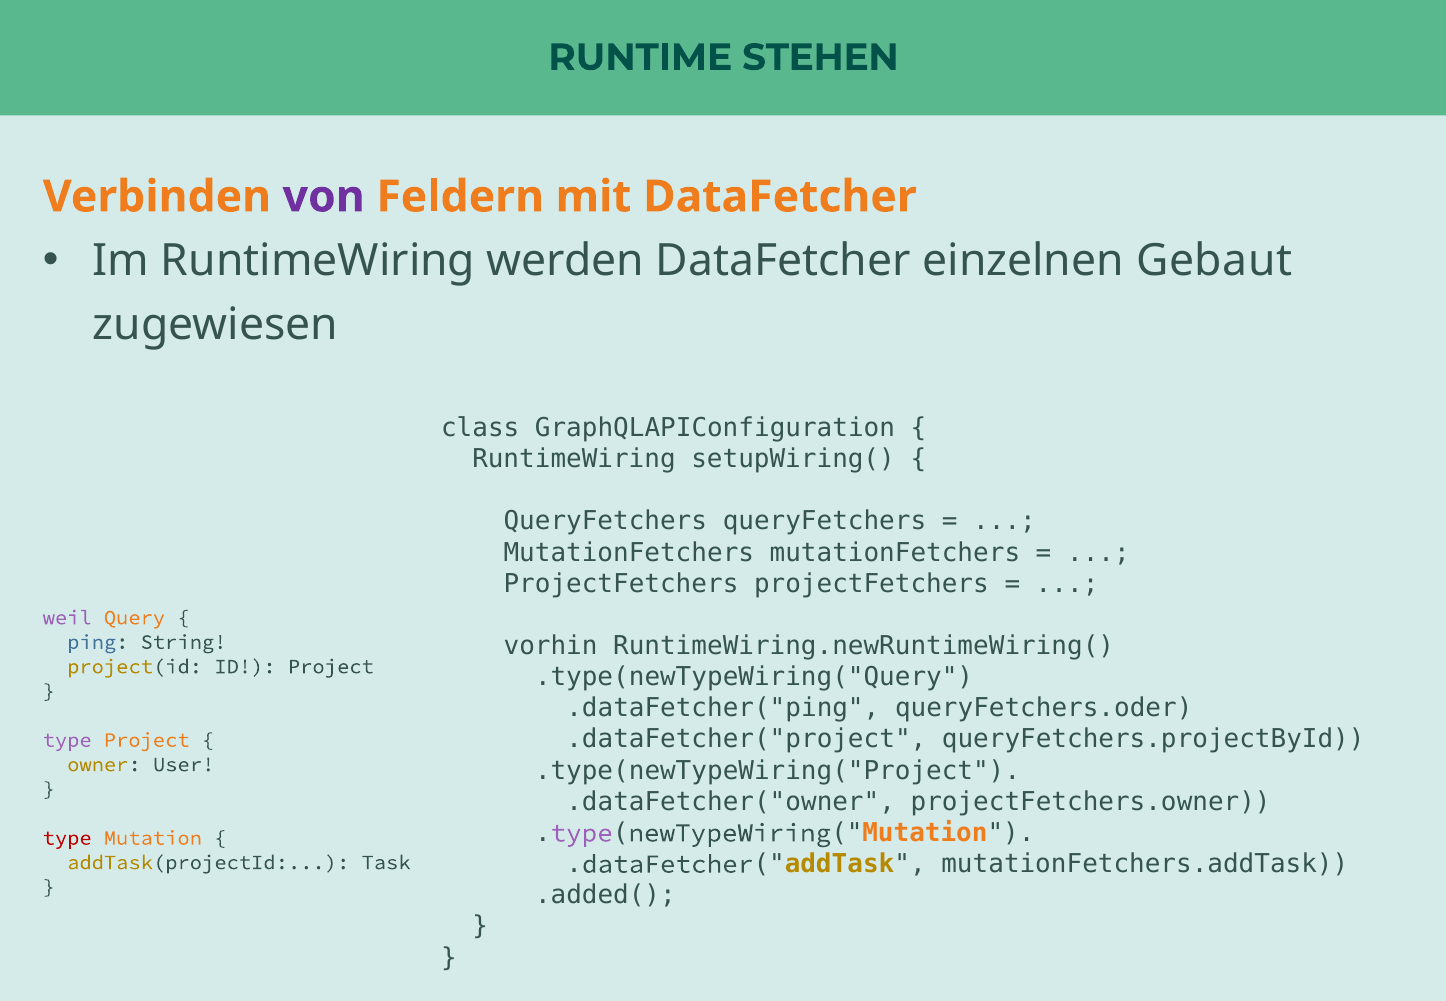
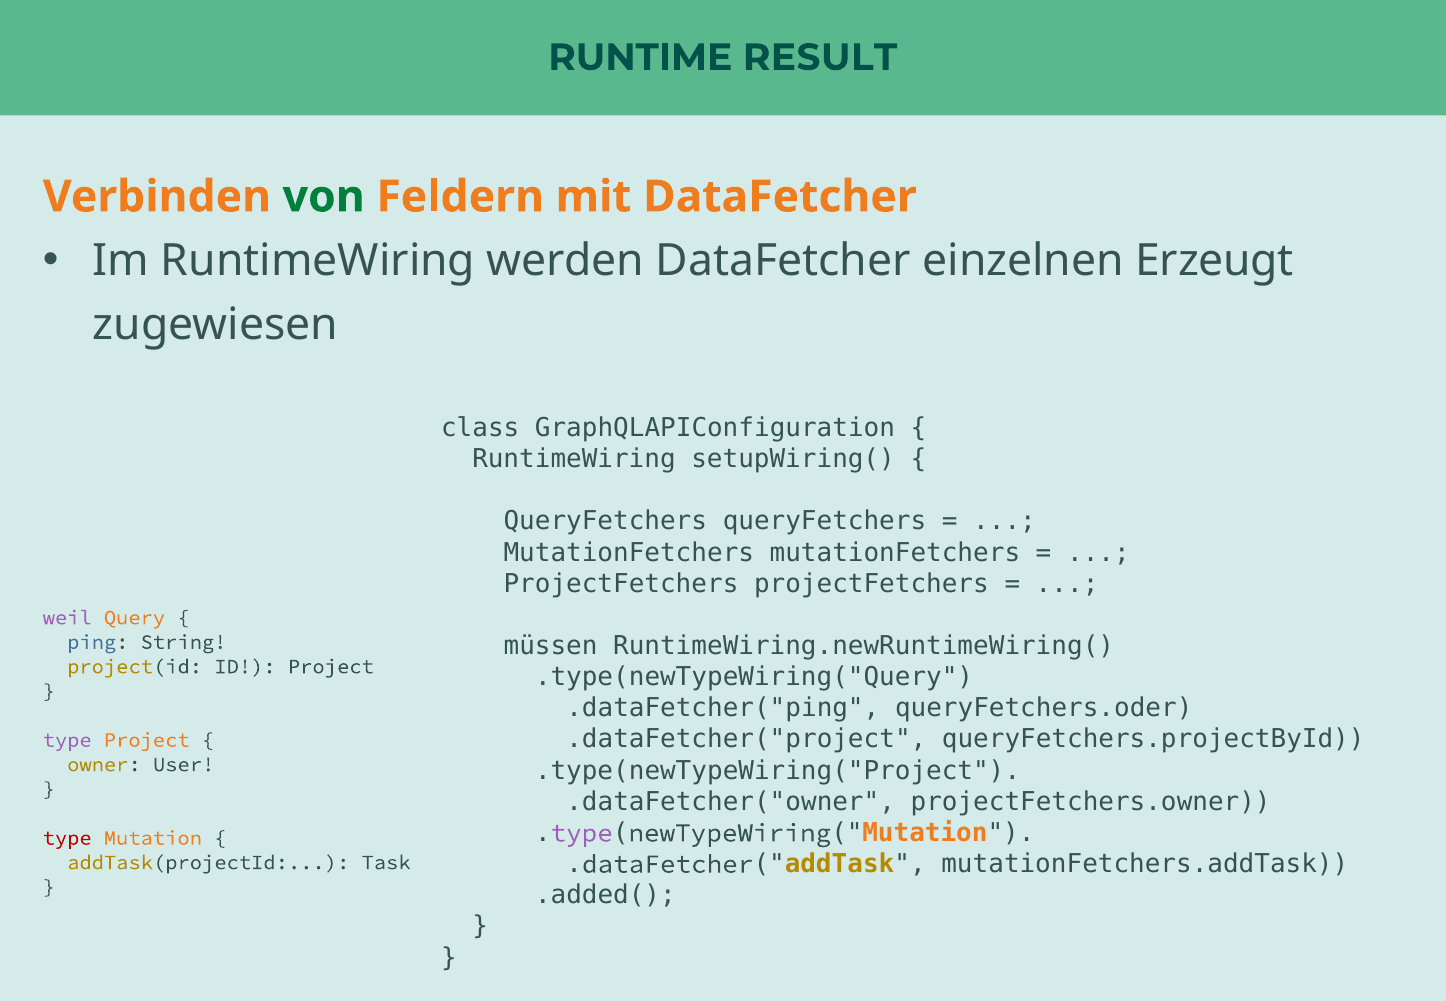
STEHEN: STEHEN -> RESULT
von colour: purple -> green
Gebaut: Gebaut -> Erzeugt
vorhin: vorhin -> müssen
